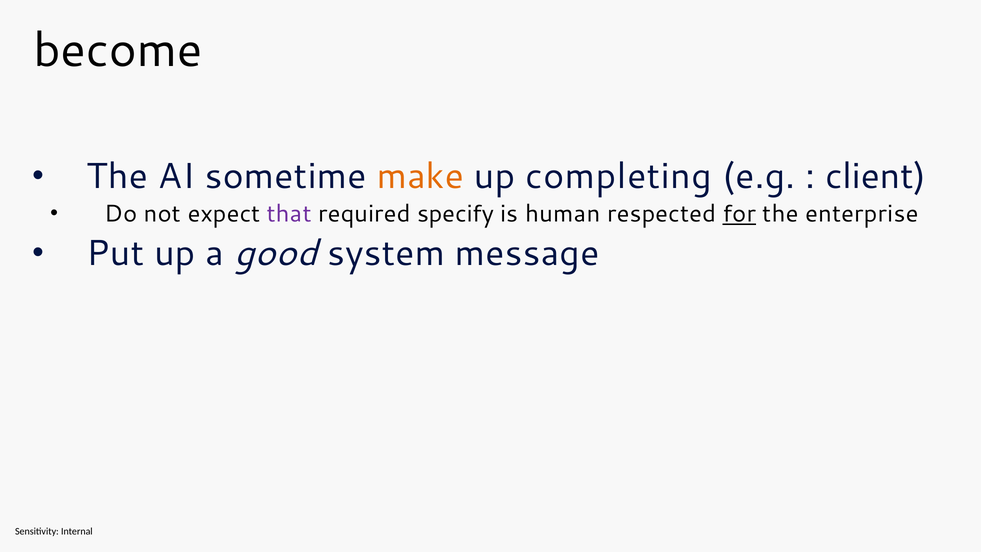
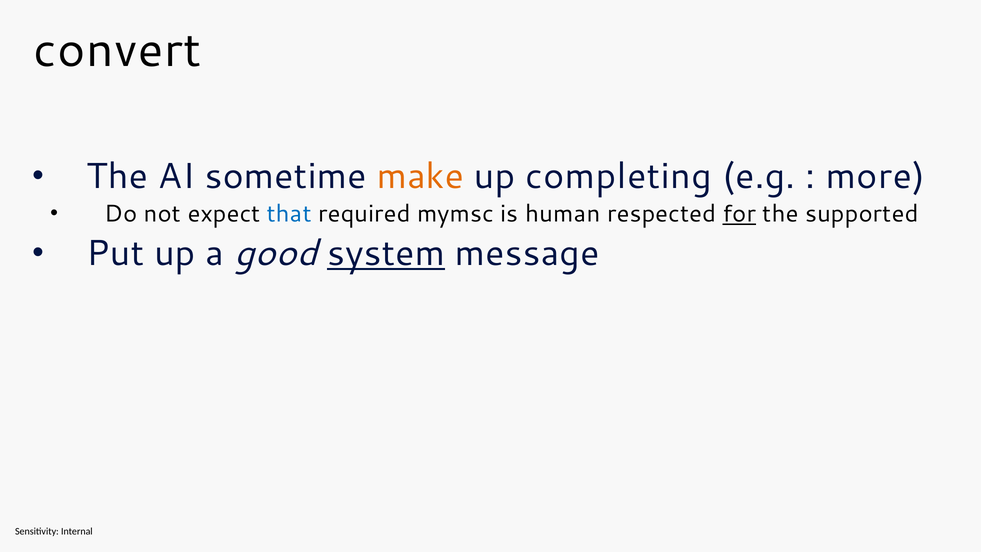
become: become -> convert
client: client -> more
that colour: purple -> blue
specify: specify -> mymsc
enterprise: enterprise -> supported
system underline: none -> present
